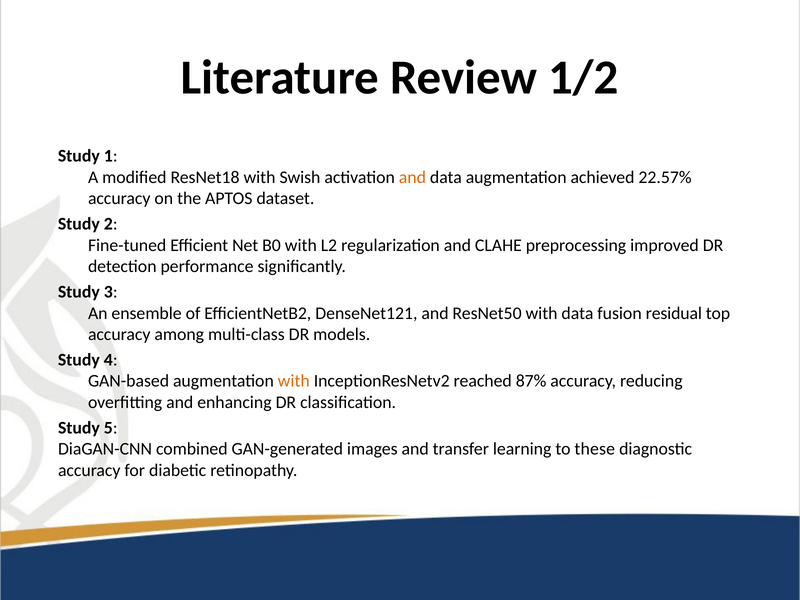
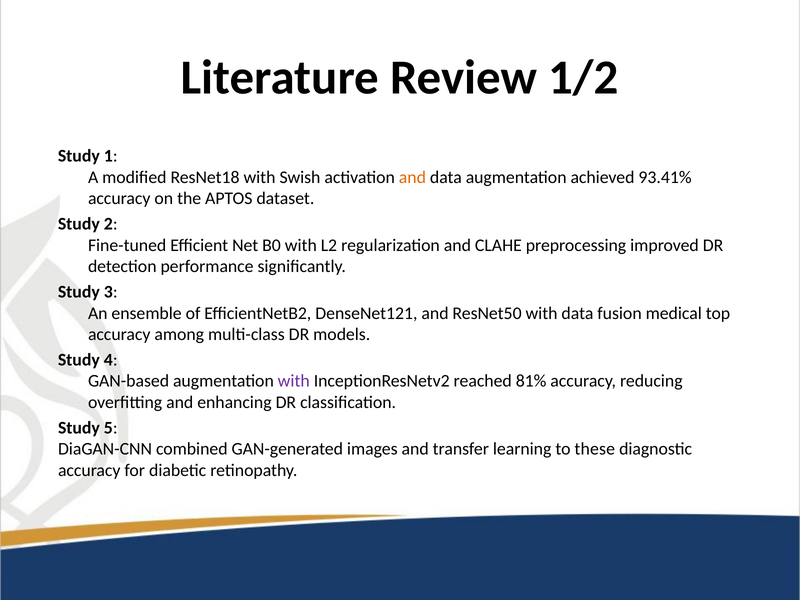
22.57%: 22.57% -> 93.41%
residual: residual -> medical
with at (294, 381) colour: orange -> purple
87%: 87% -> 81%
